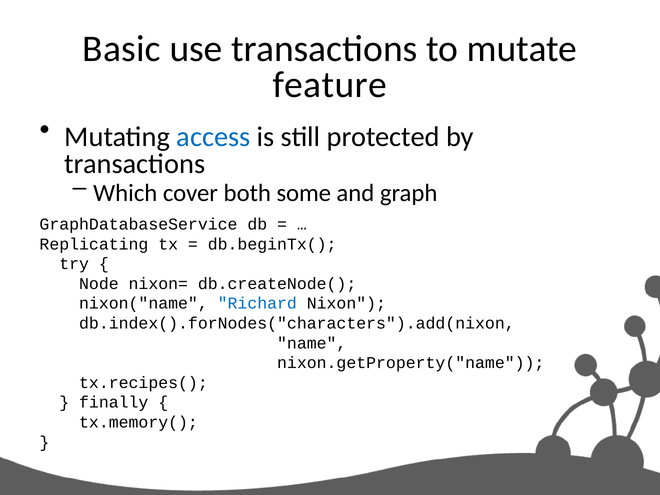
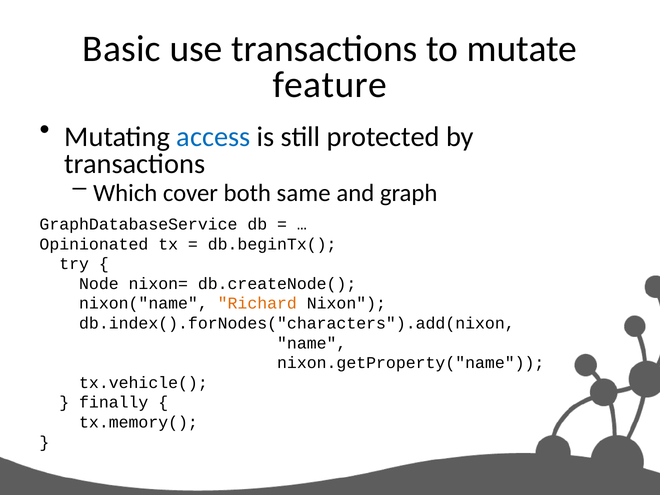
some: some -> same
Replicating: Replicating -> Opinionated
Richard colour: blue -> orange
tx.recipes(: tx.recipes( -> tx.vehicle(
